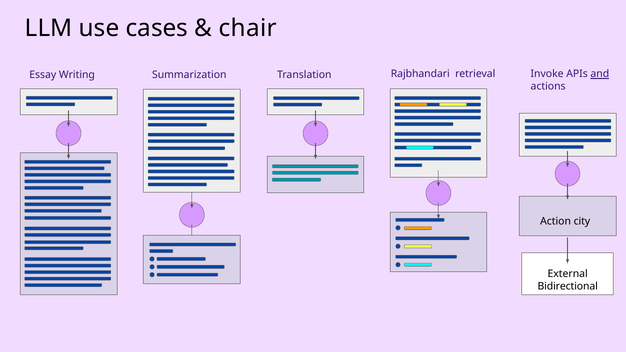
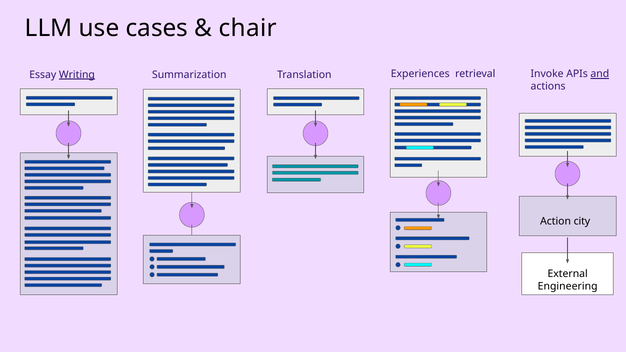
Writing underline: none -> present
Rajbhandari: Rajbhandari -> Experiences
Bidirectional: Bidirectional -> Engineering
